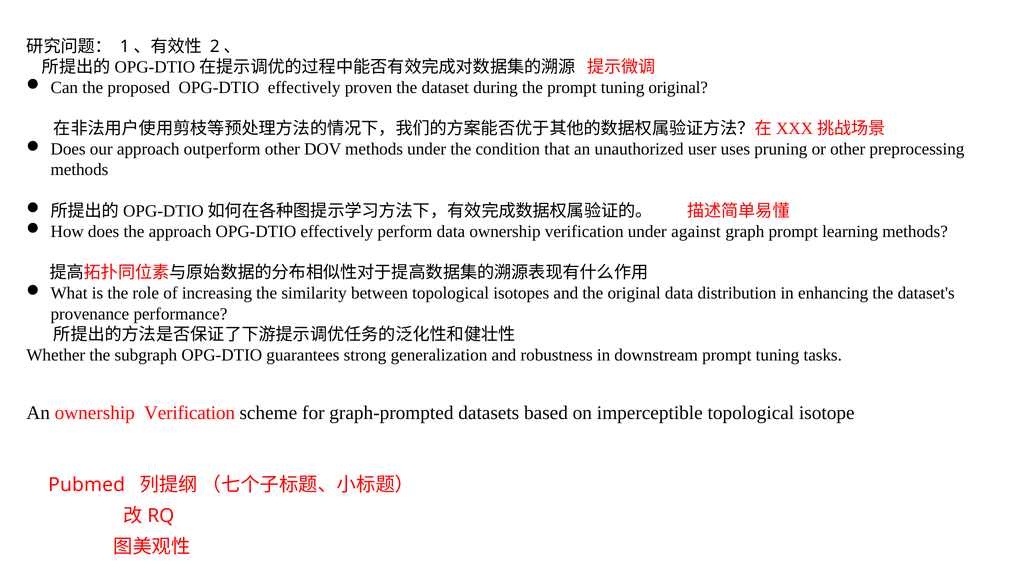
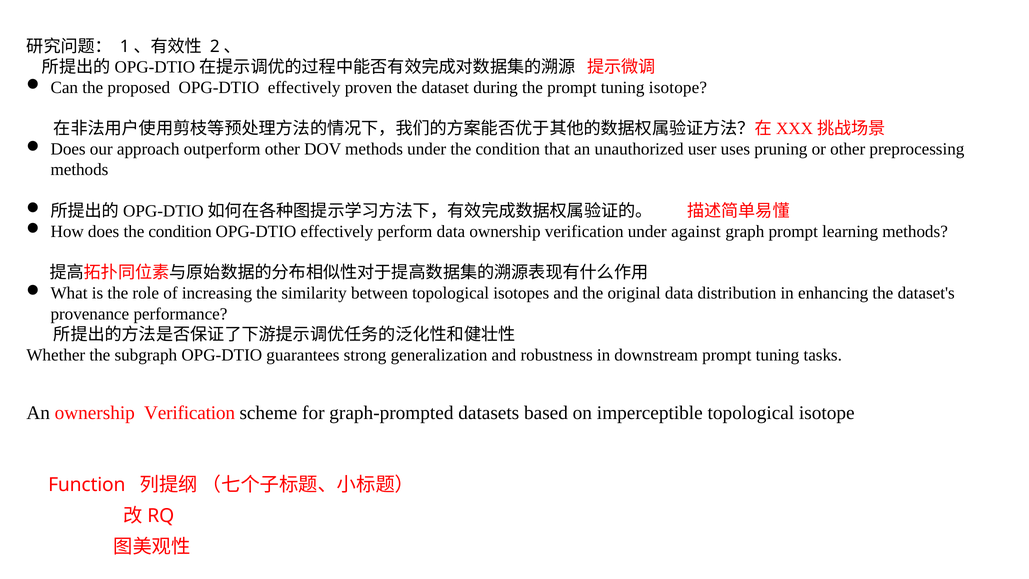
tuning original: original -> isotope
does the approach: approach -> condition
Pubmed: Pubmed -> Function
